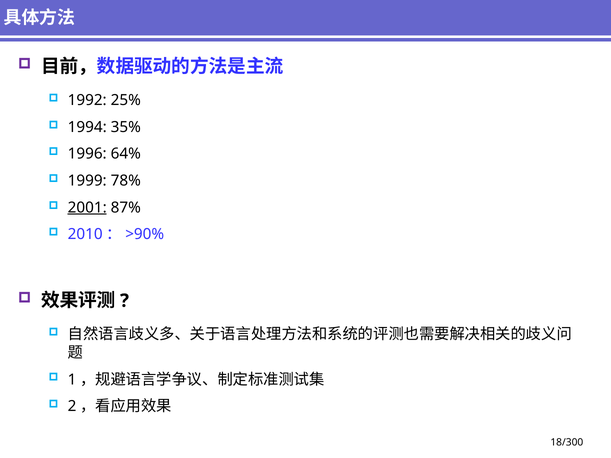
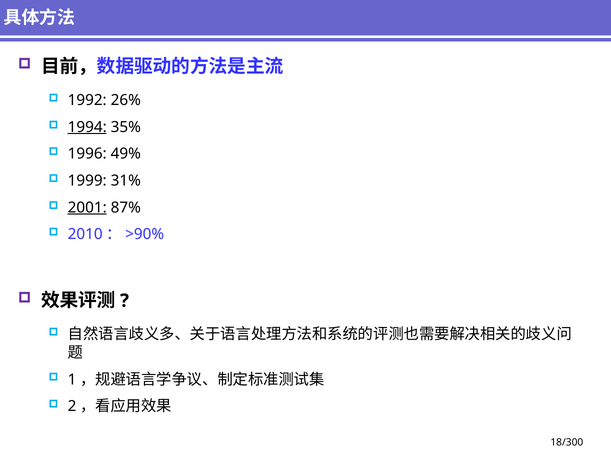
25%: 25% -> 26%
1994 underline: none -> present
64%: 64% -> 49%
78%: 78% -> 31%
